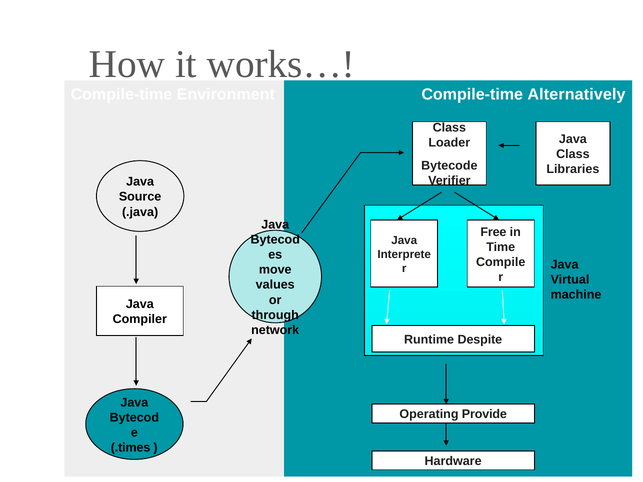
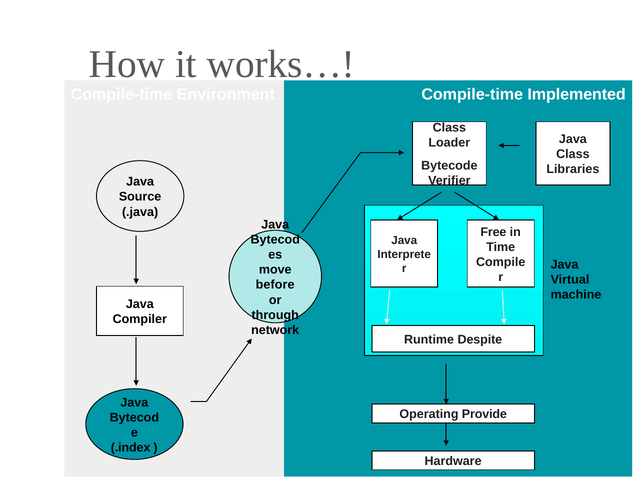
Alternatively: Alternatively -> Implemented
values: values -> before
.times: .times -> .index
